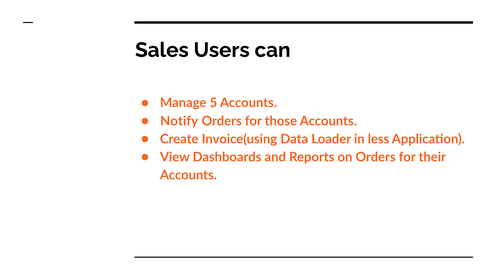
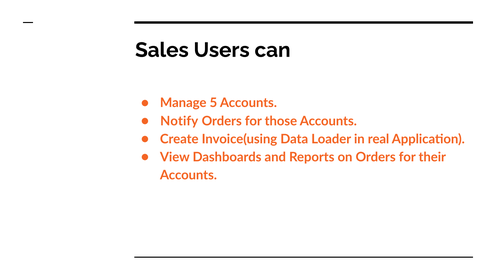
less: less -> real
